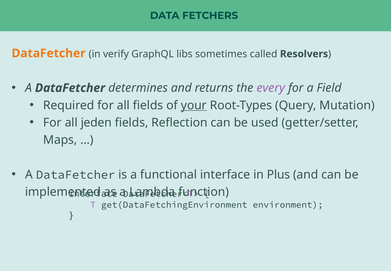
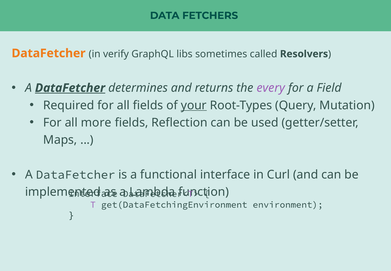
DataFetcher at (70, 88) underline: none -> present
jeden: jeden -> more
Plus: Plus -> Curl
